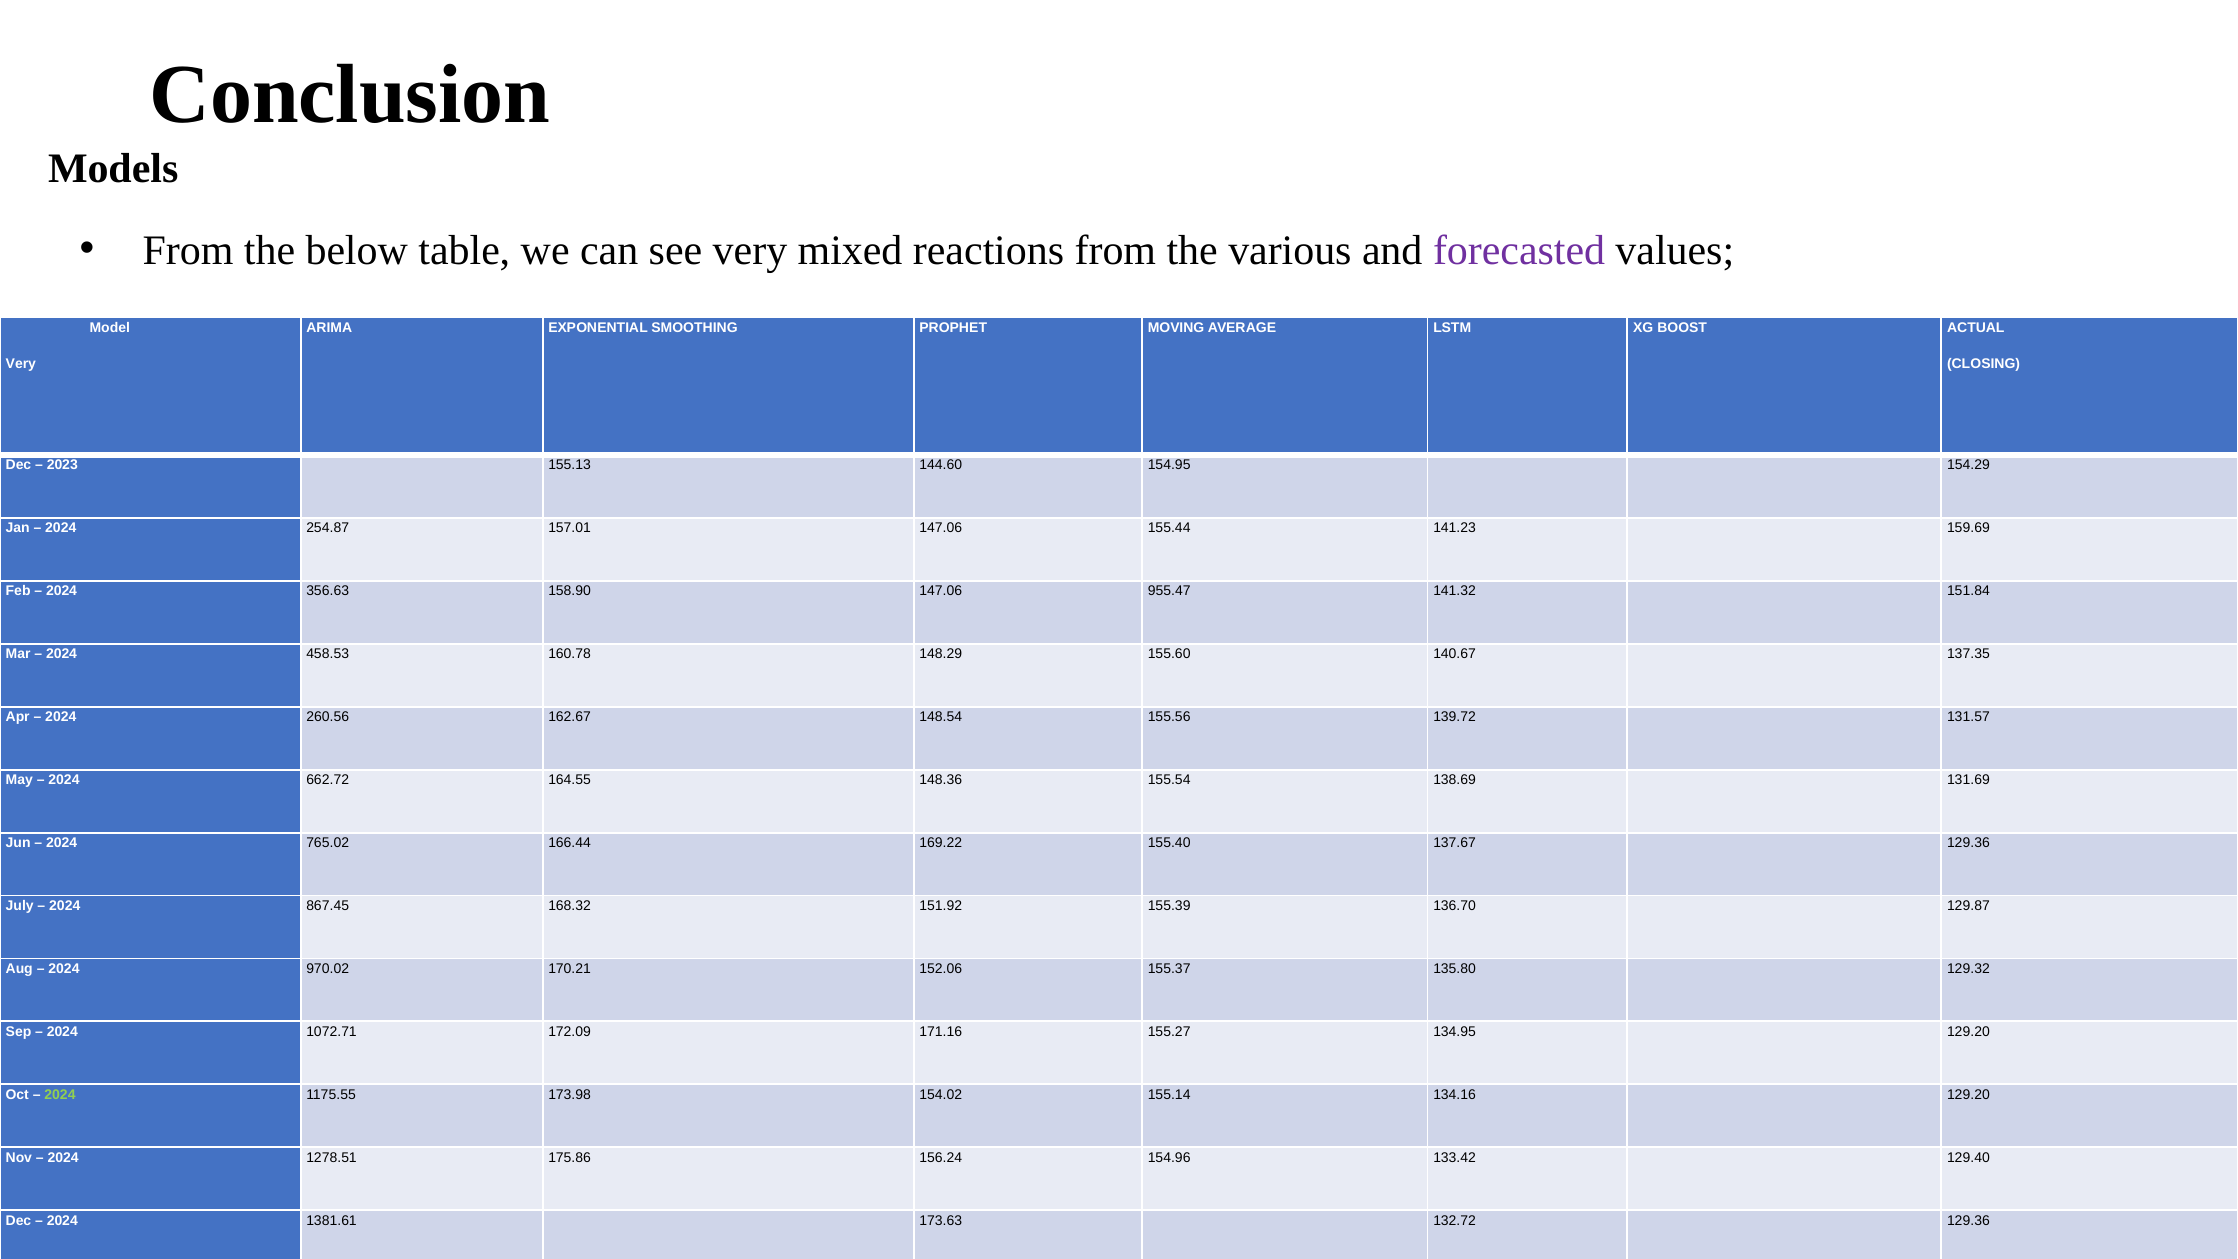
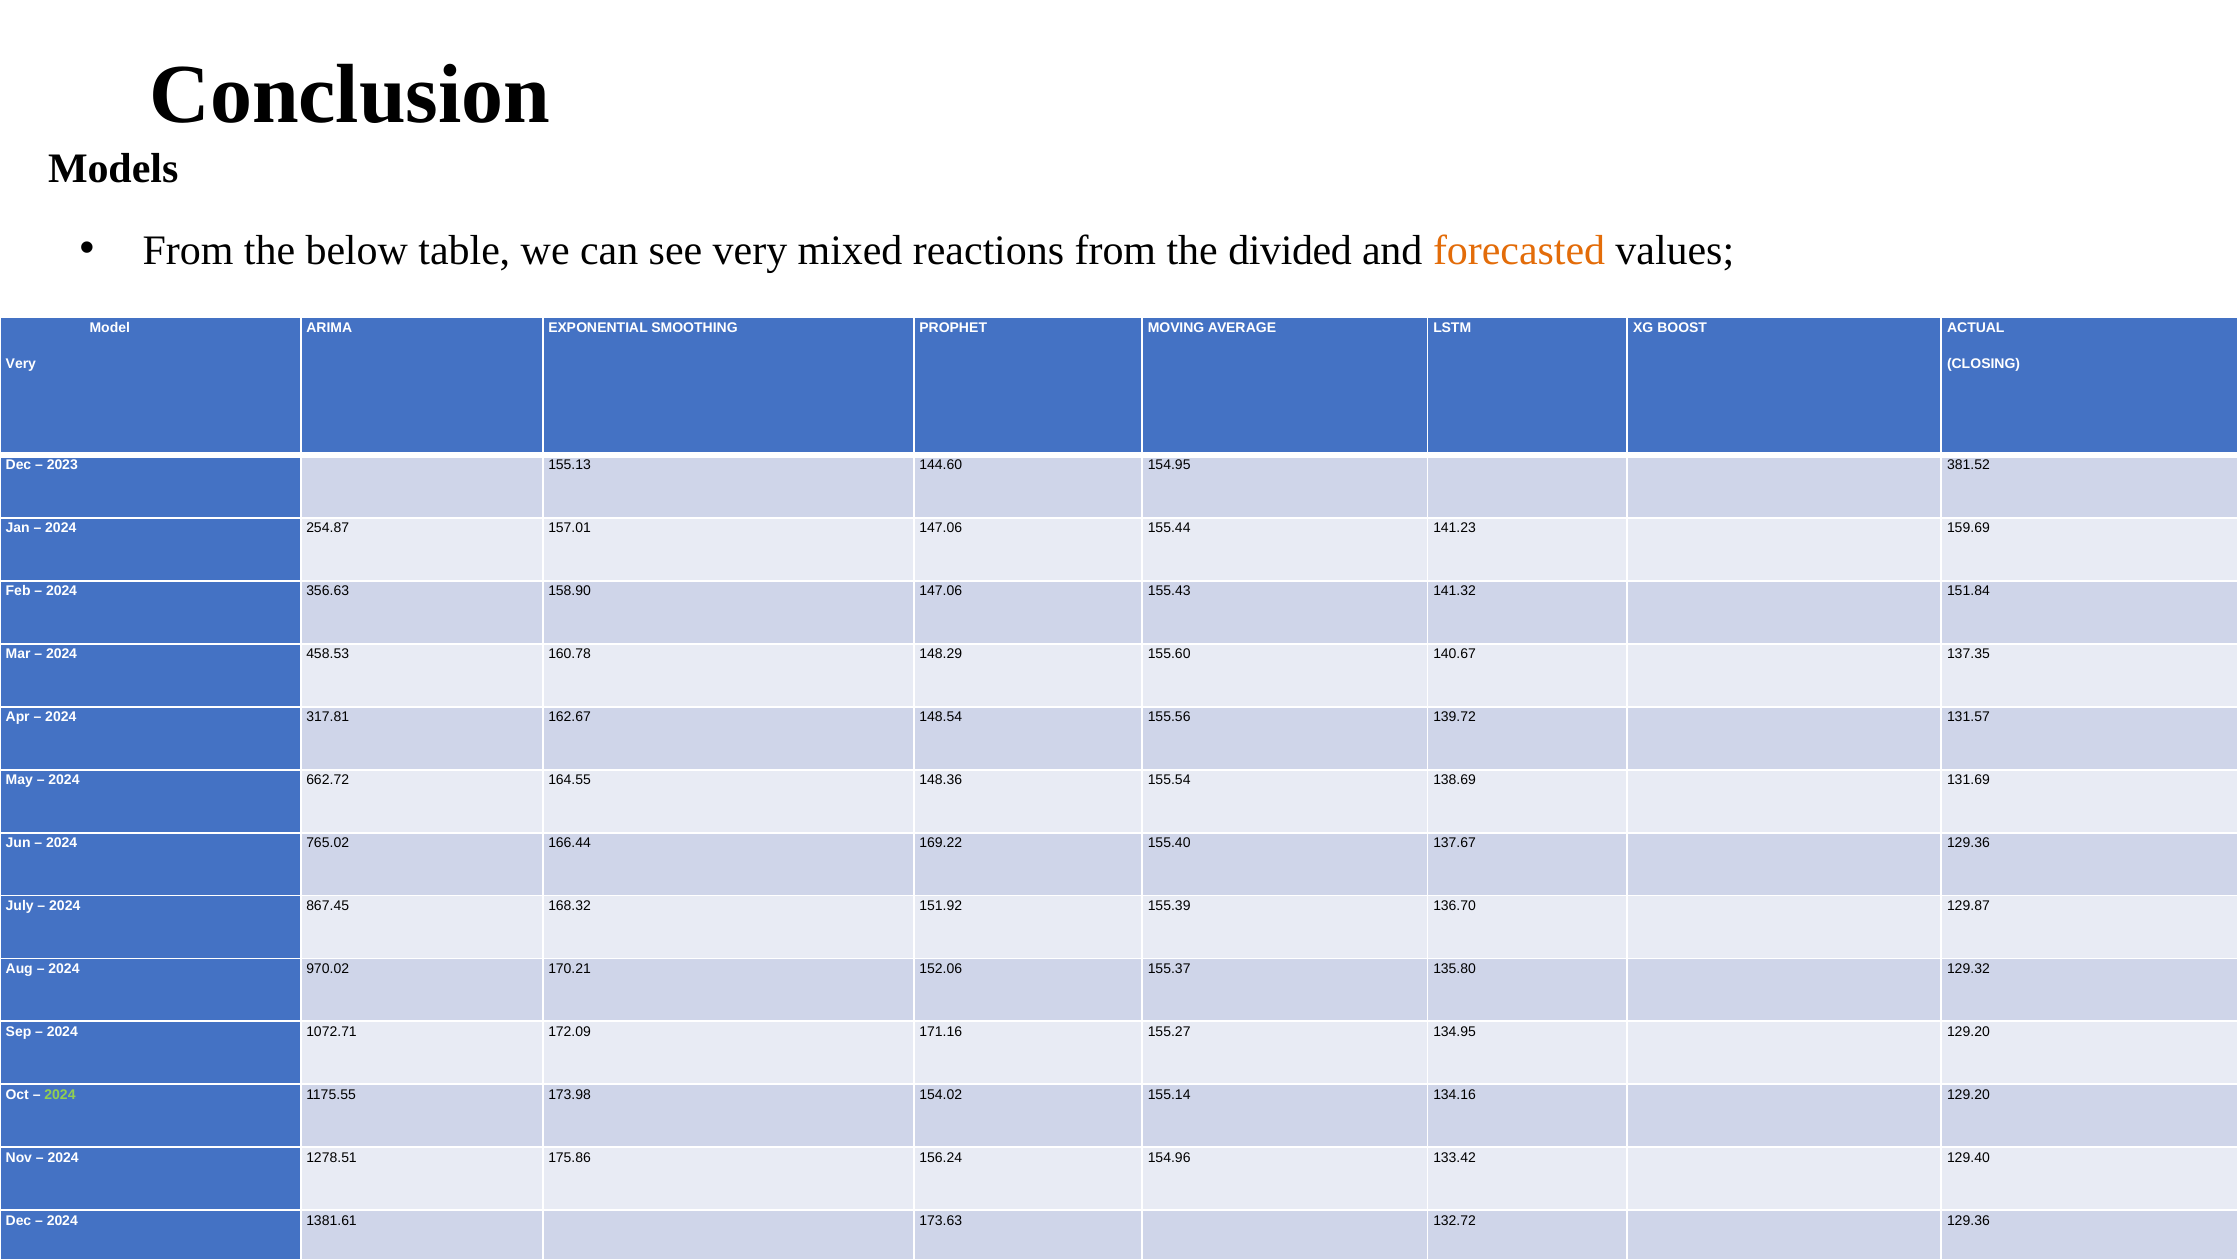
various: various -> divided
forecasted colour: purple -> orange
154.29: 154.29 -> 381.52
955.47: 955.47 -> 155.43
260.56: 260.56 -> 317.81
